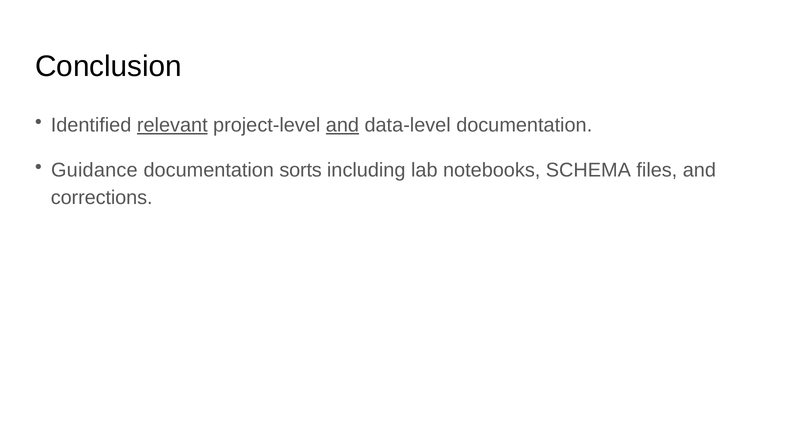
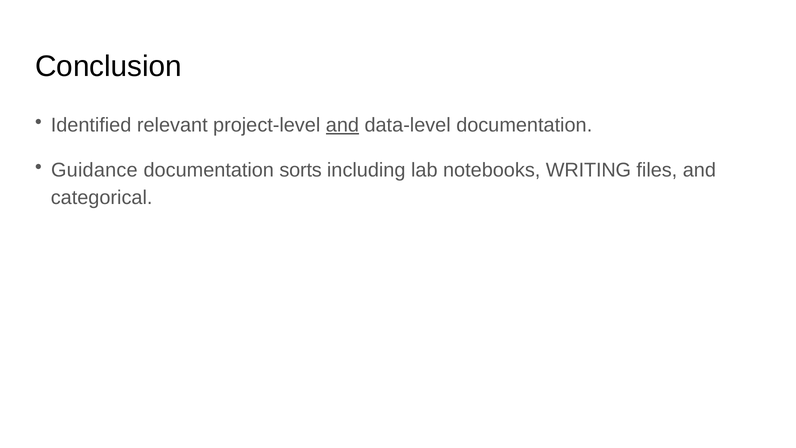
relevant underline: present -> none
SCHEMA: SCHEMA -> WRITING
corrections: corrections -> categorical
